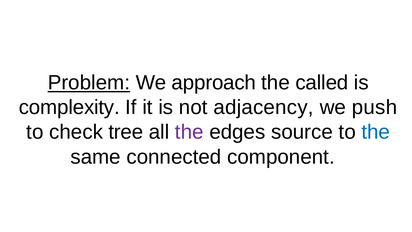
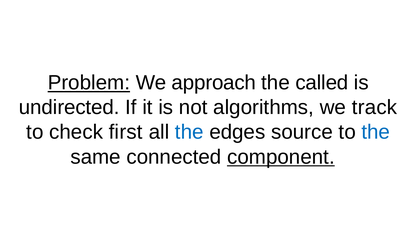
complexity: complexity -> undirected
adjacency: adjacency -> algorithms
push: push -> track
tree: tree -> first
the at (189, 132) colour: purple -> blue
component underline: none -> present
